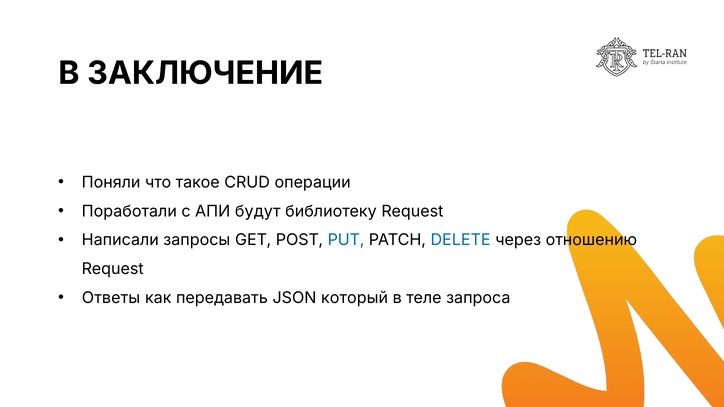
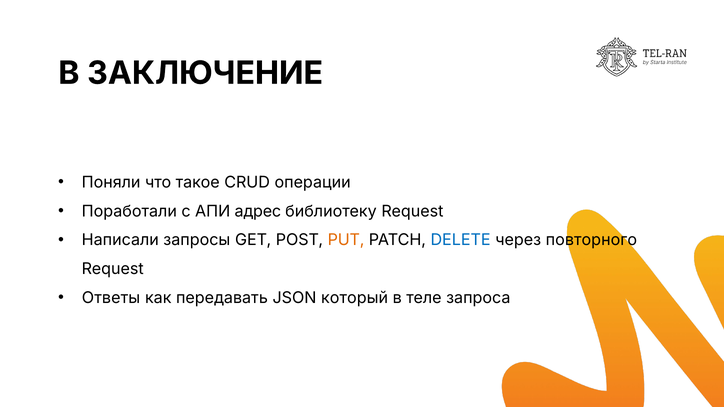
будут: будут -> адрес
PUT colour: blue -> orange
отношению: отношению -> повторного
